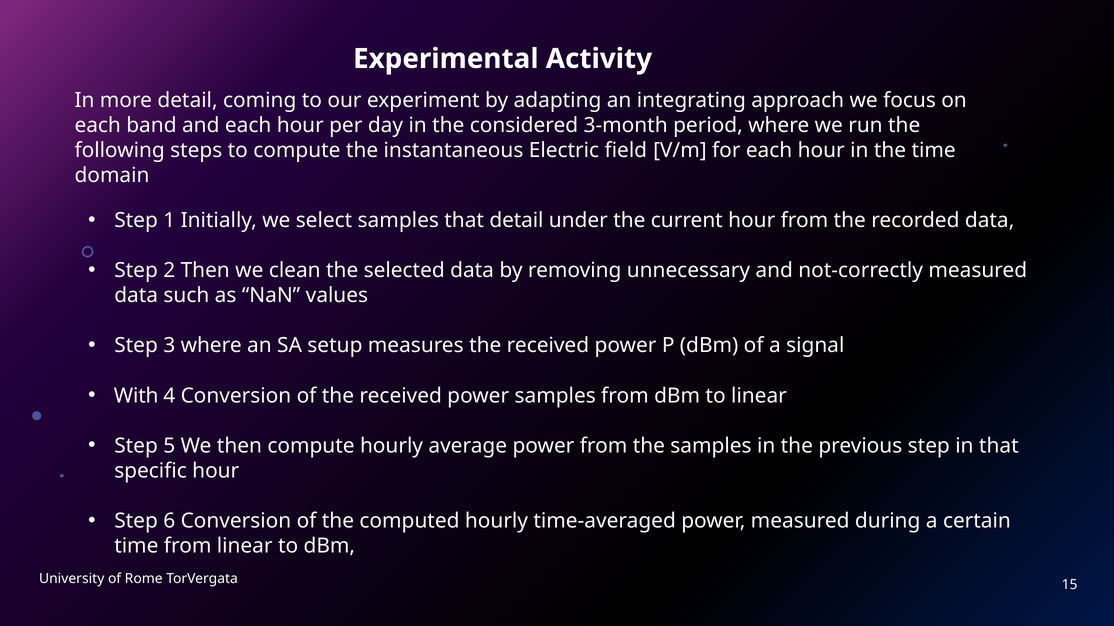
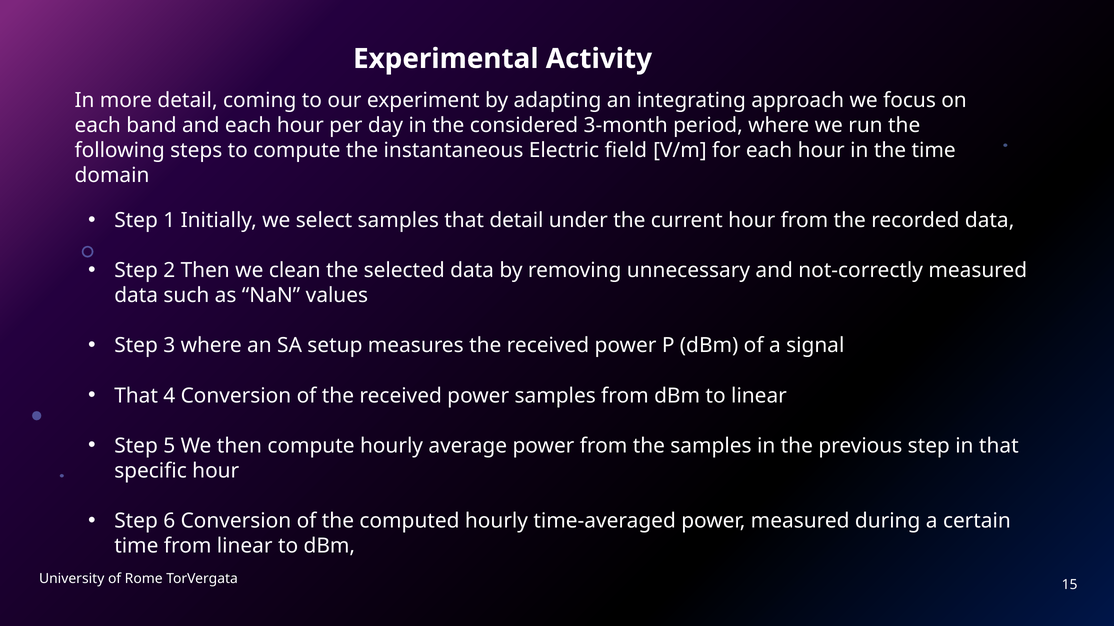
With at (136, 396): With -> That
